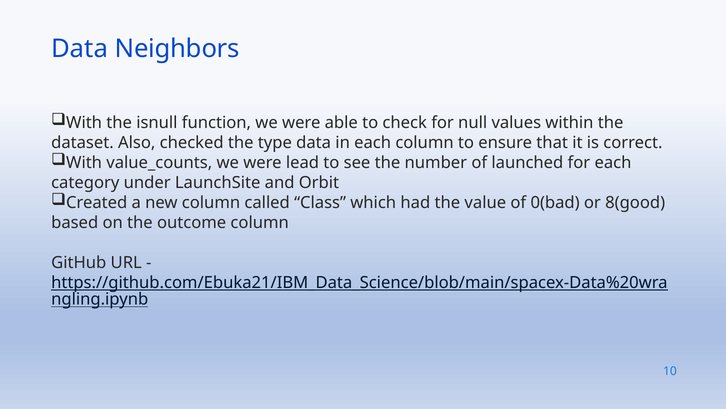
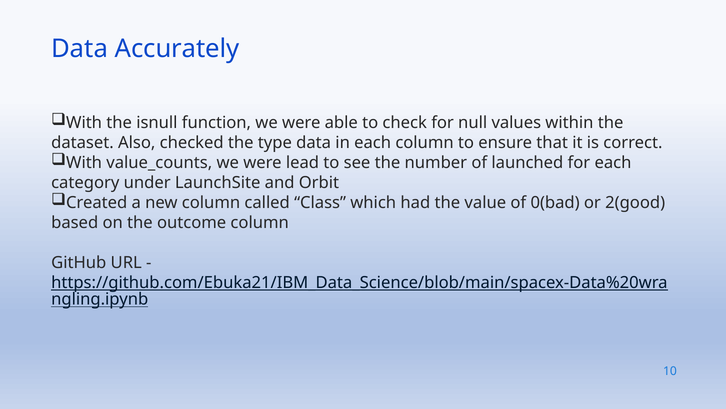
Neighbors: Neighbors -> Accurately
8(good: 8(good -> 2(good
